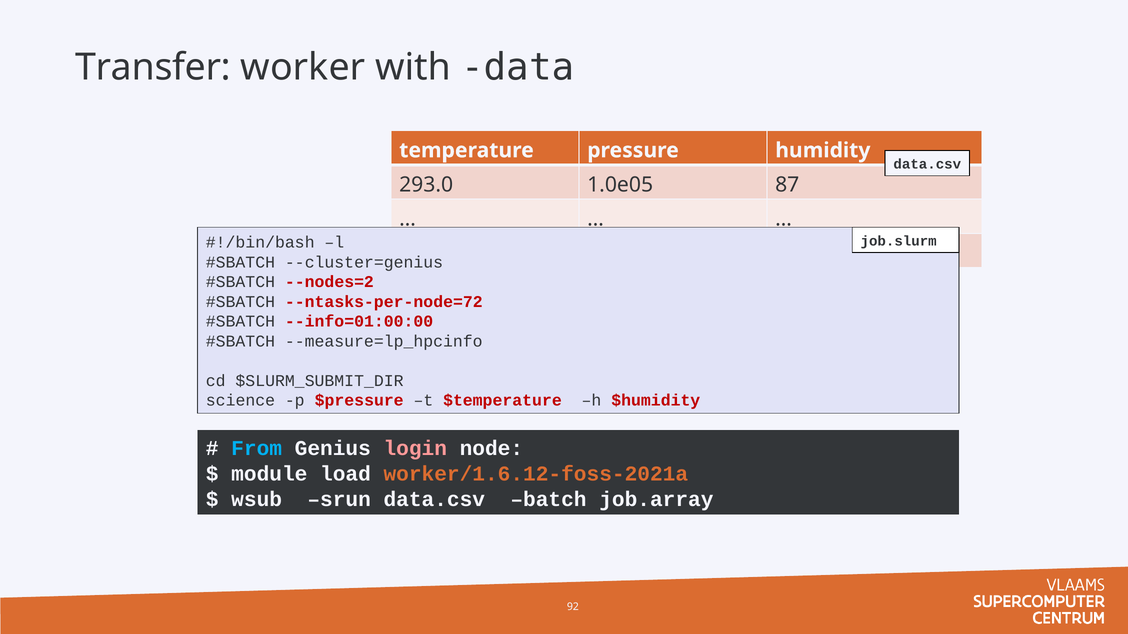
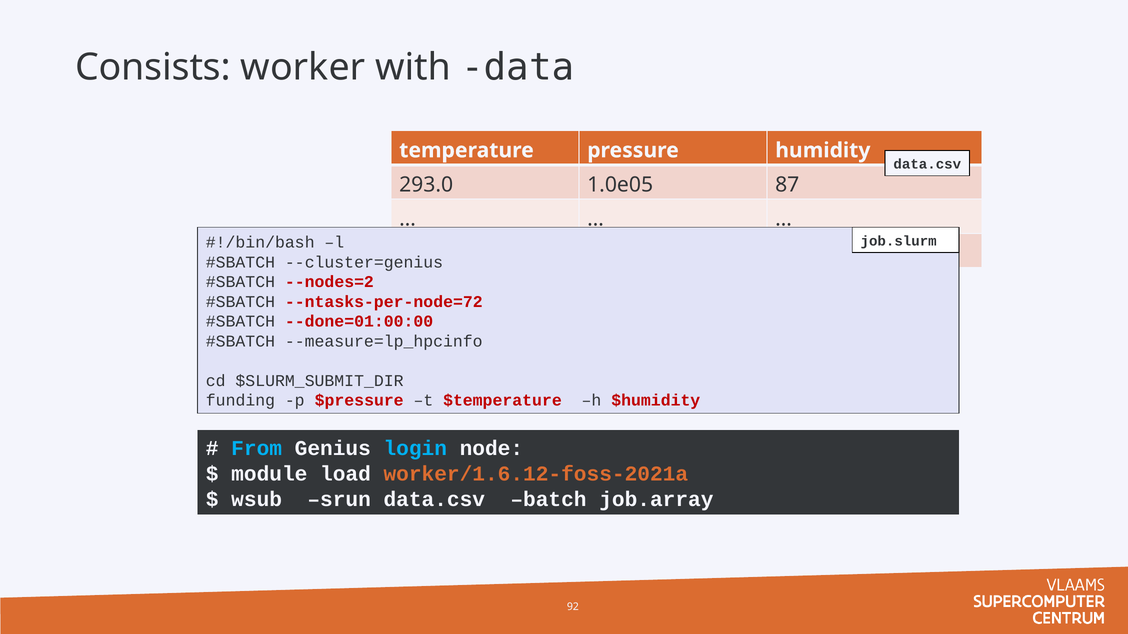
Transfer: Transfer -> Consists
--info=01:00:00: --info=01:00:00 -> --done=01:00:00
science: science -> funding
login colour: pink -> light blue
